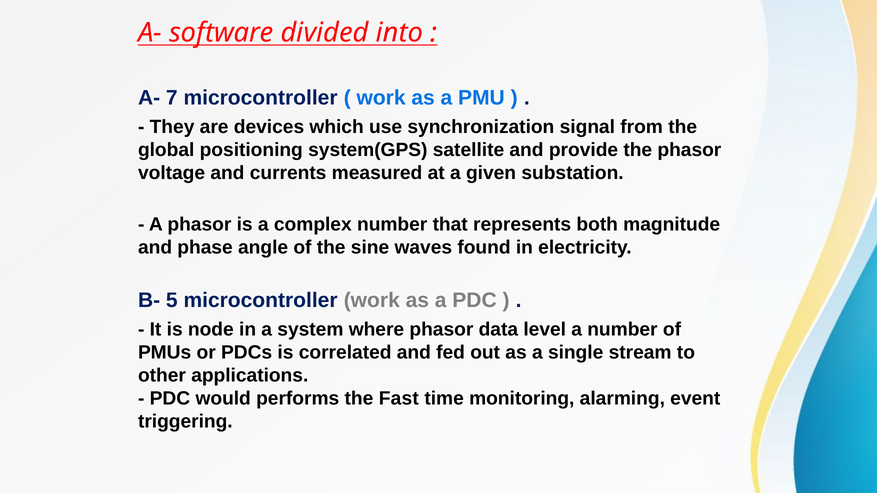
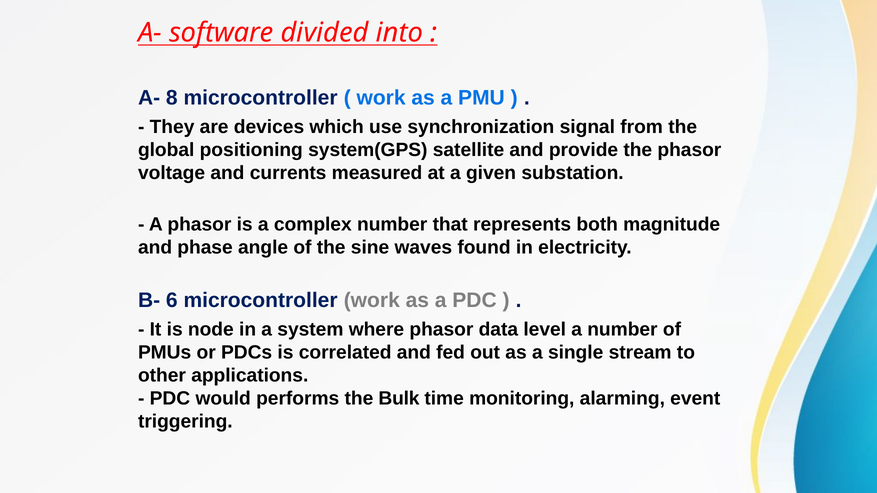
7: 7 -> 8
5: 5 -> 6
Fast: Fast -> Bulk
